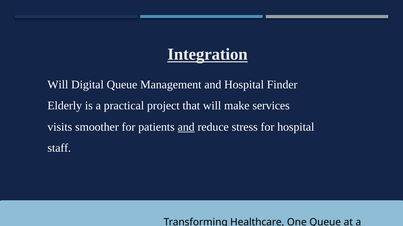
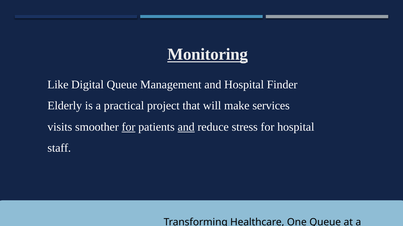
Integration: Integration -> Monitoring
Will at (58, 85): Will -> Like
for at (129, 127) underline: none -> present
